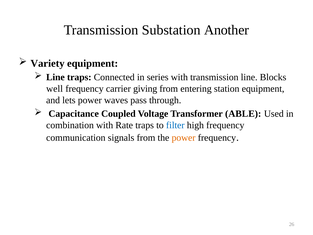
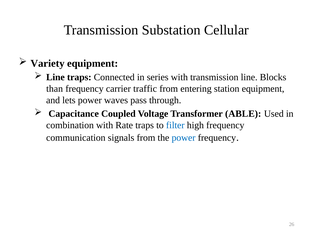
Another: Another -> Cellular
well: well -> than
giving: giving -> traffic
power at (184, 137) colour: orange -> blue
